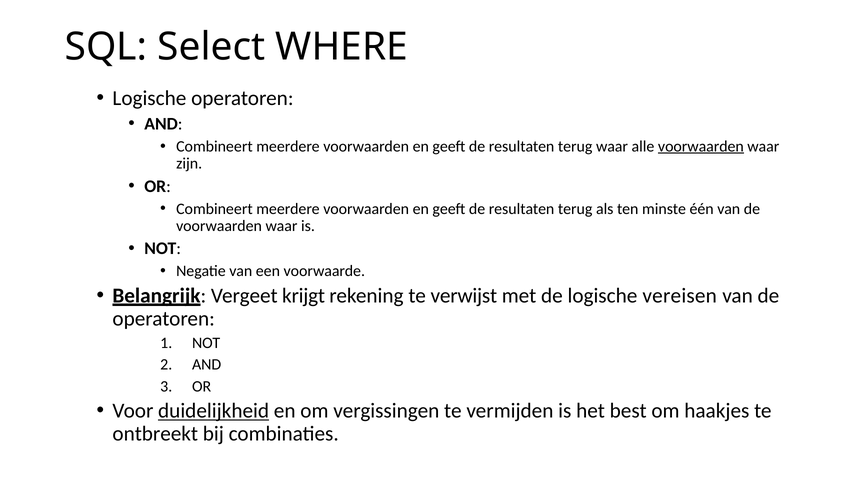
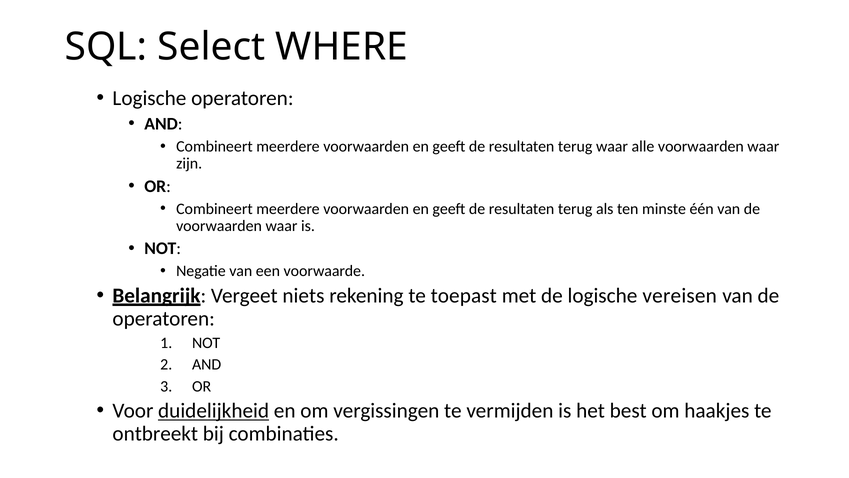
voorwaarden at (701, 146) underline: present -> none
krijgt: krijgt -> niets
verwijst: verwijst -> toepast
